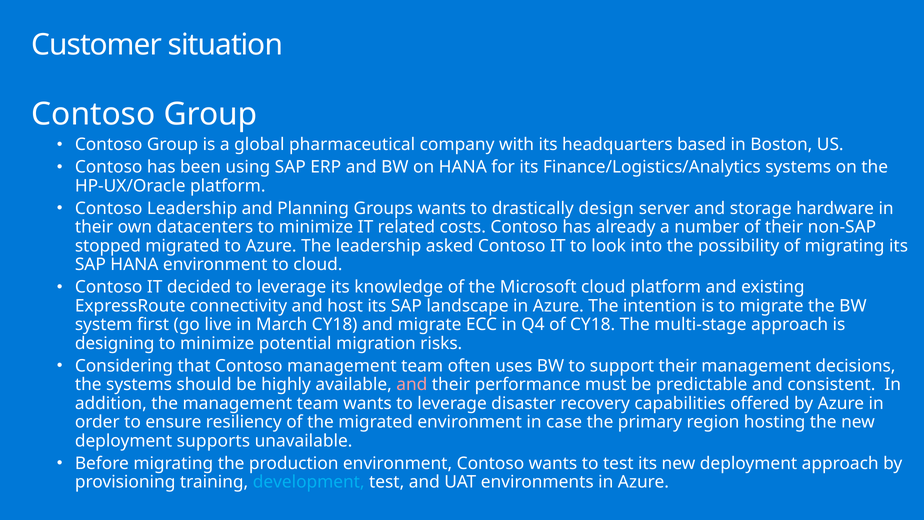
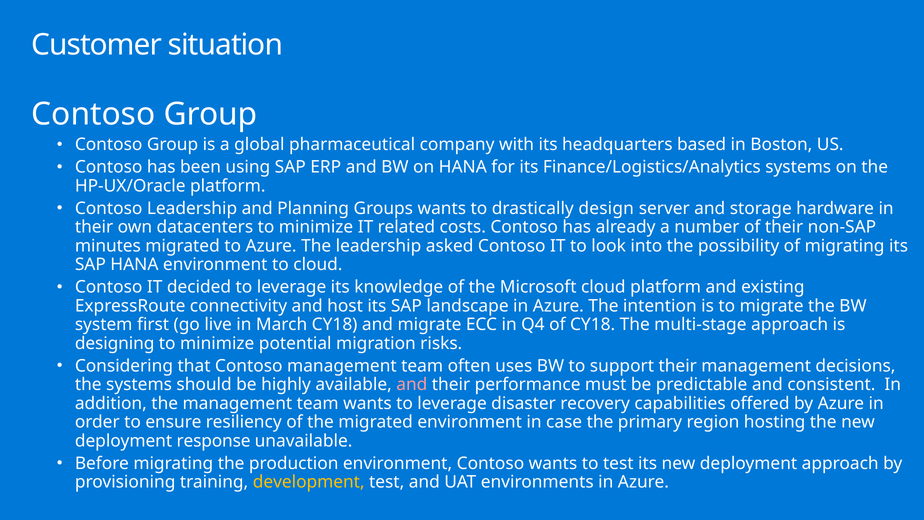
stopped: stopped -> minutes
supports: supports -> response
development colour: light blue -> yellow
